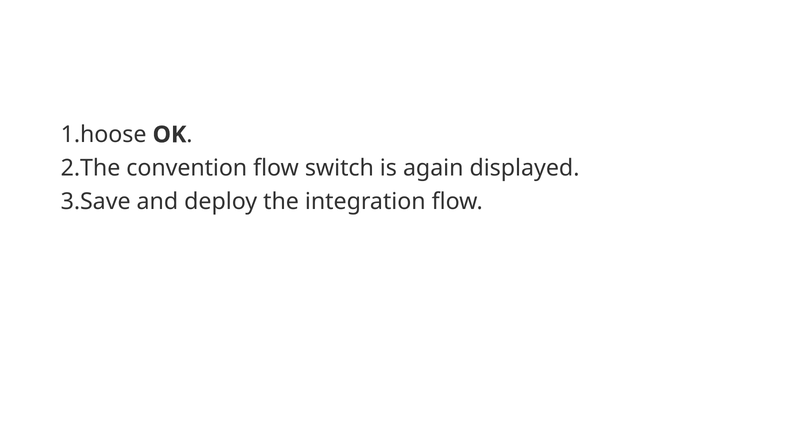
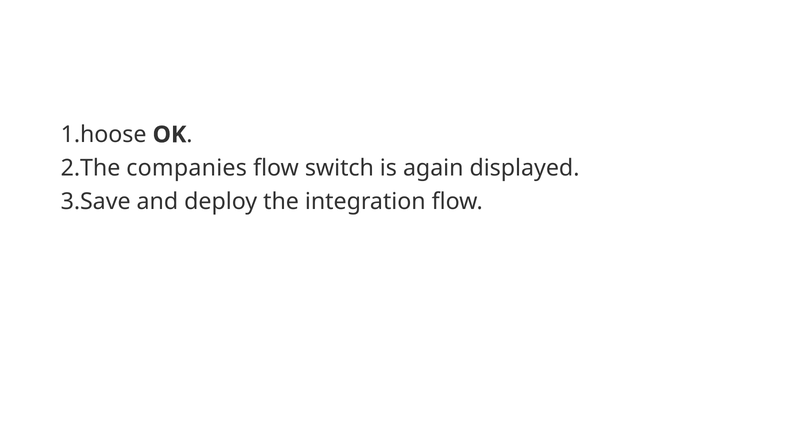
convention: convention -> companies
